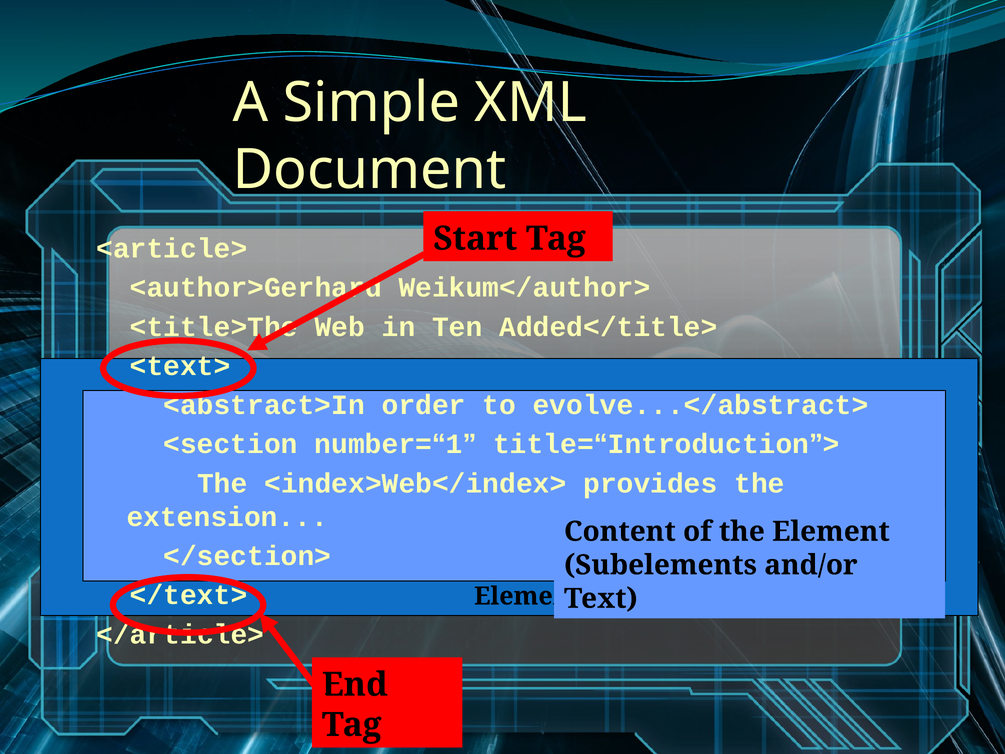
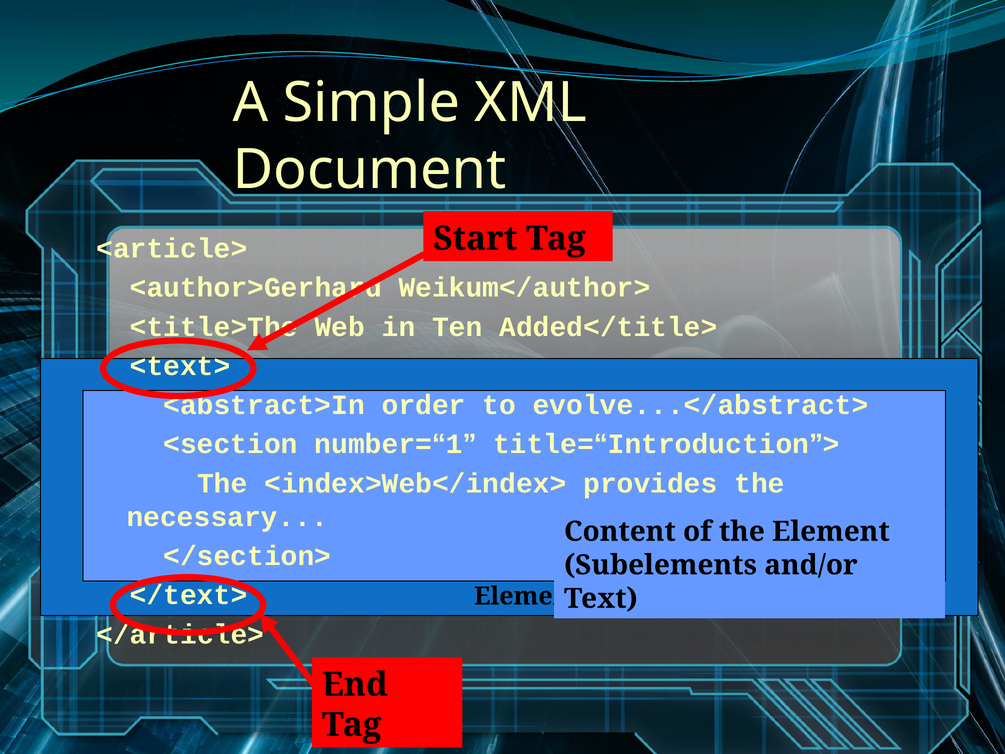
extension: extension -> necessary
